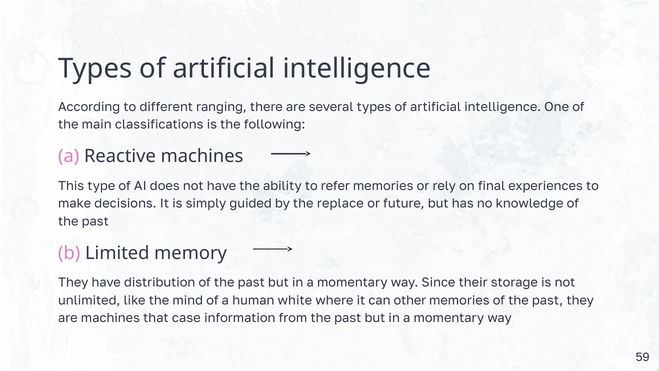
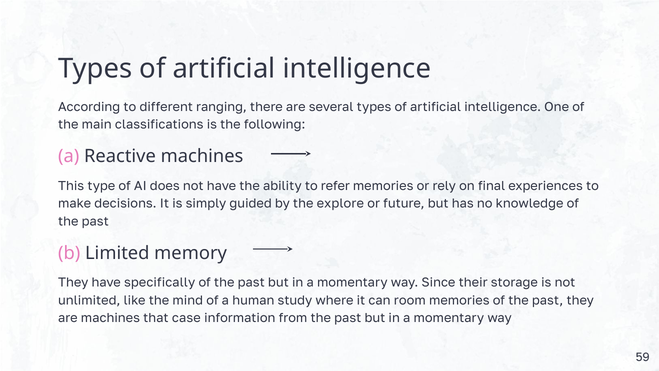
replace: replace -> explore
distribution: distribution -> specifically
white: white -> study
other: other -> room
